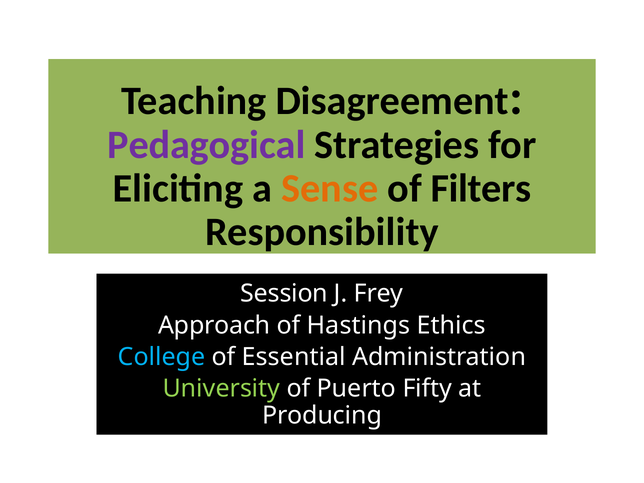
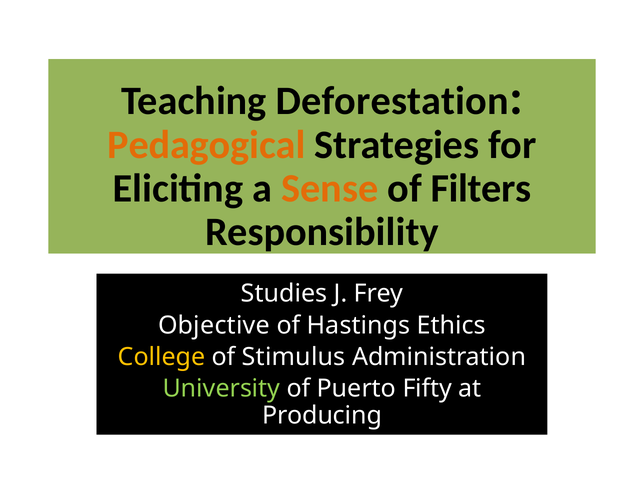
Disagreement: Disagreement -> Deforestation
Pedagogical colour: purple -> orange
Session: Session -> Studies
Approach: Approach -> Objective
College colour: light blue -> yellow
Essential: Essential -> Stimulus
